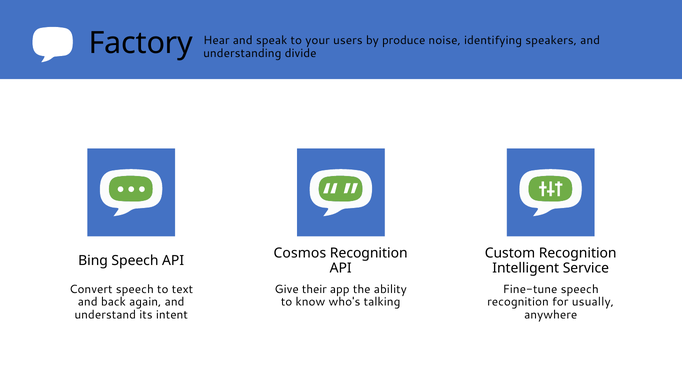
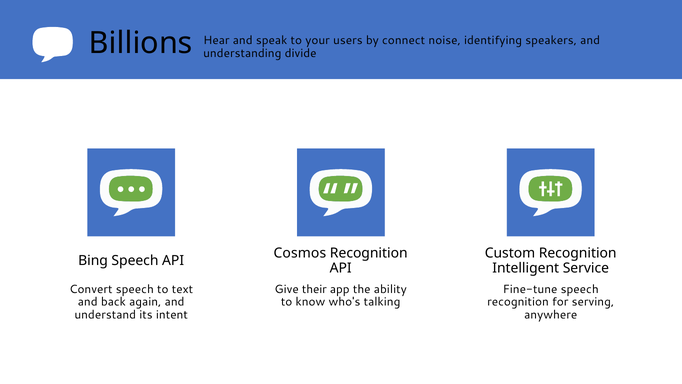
Factory: Factory -> Billions
produce: produce -> connect
usually: usually -> serving
